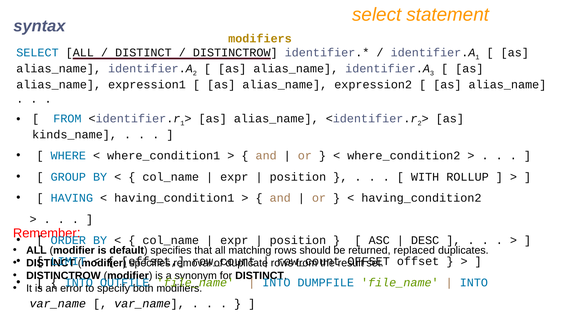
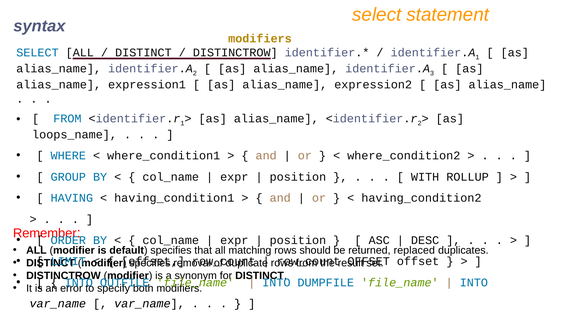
kinds_name: kinds_name -> loops_name
